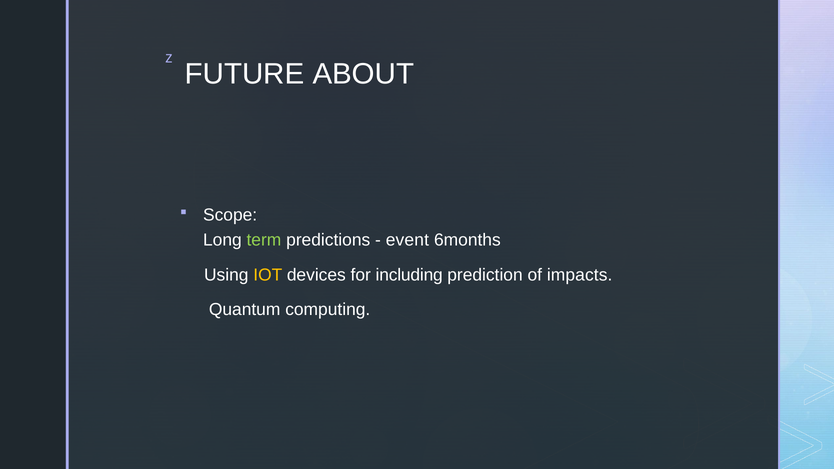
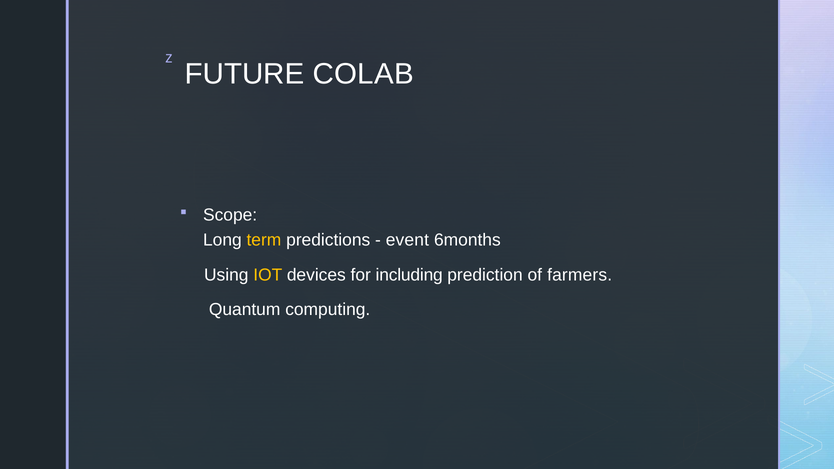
ABOUT: ABOUT -> COLAB
term colour: light green -> yellow
impacts: impacts -> farmers
